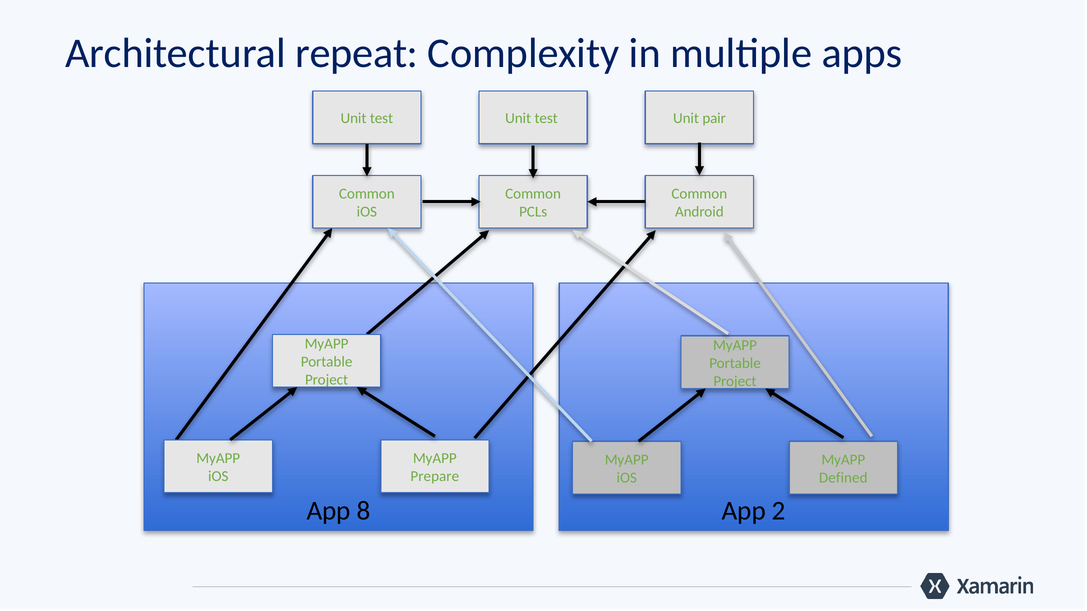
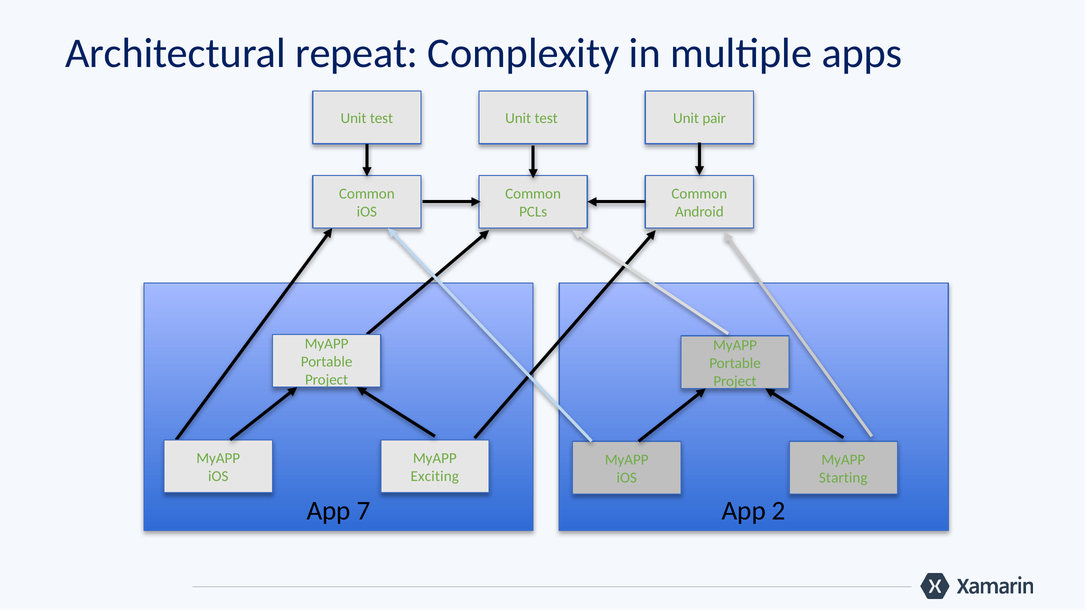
Prepare: Prepare -> Exciting
Defined: Defined -> Starting
8: 8 -> 7
